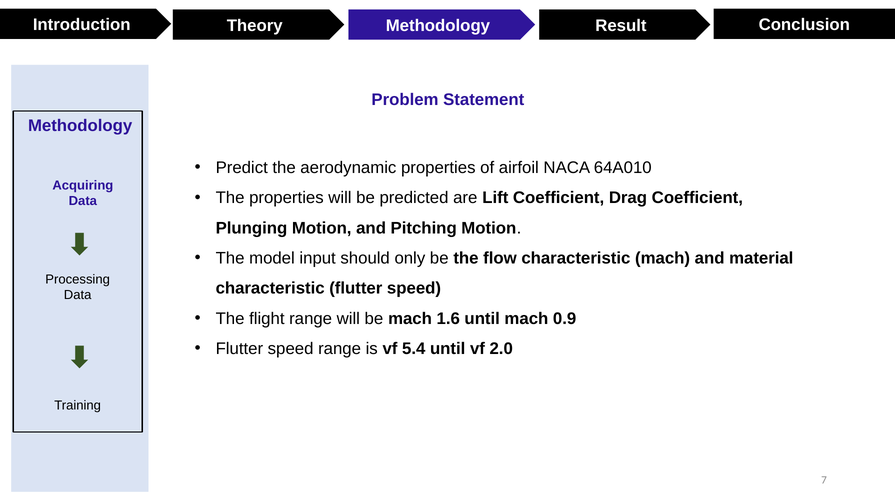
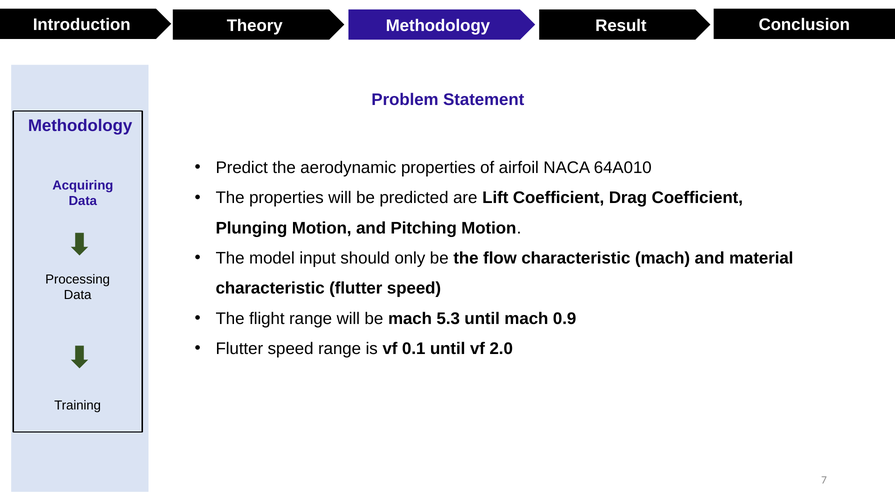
1.6: 1.6 -> 5.3
5.4: 5.4 -> 0.1
